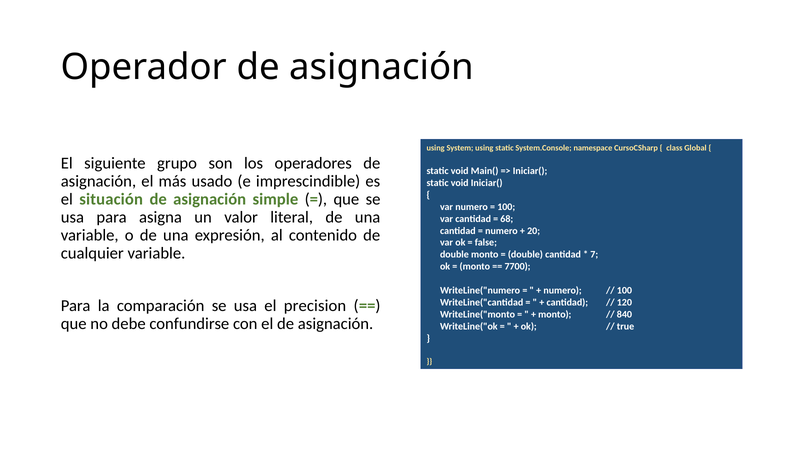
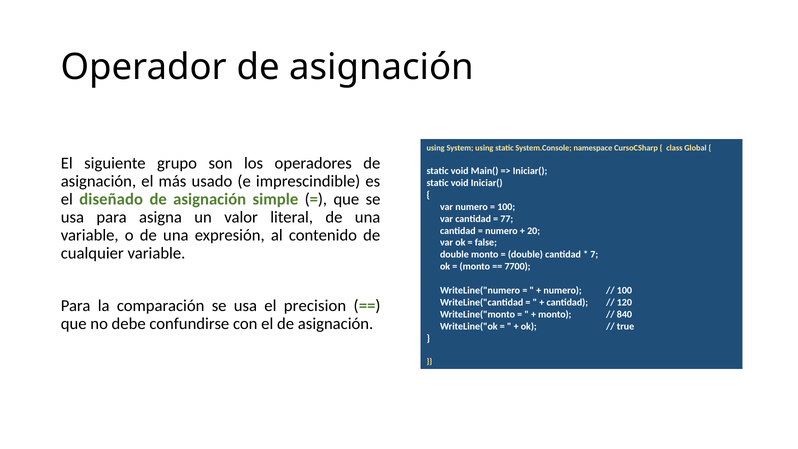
situación: situación -> diseñado
68: 68 -> 77
